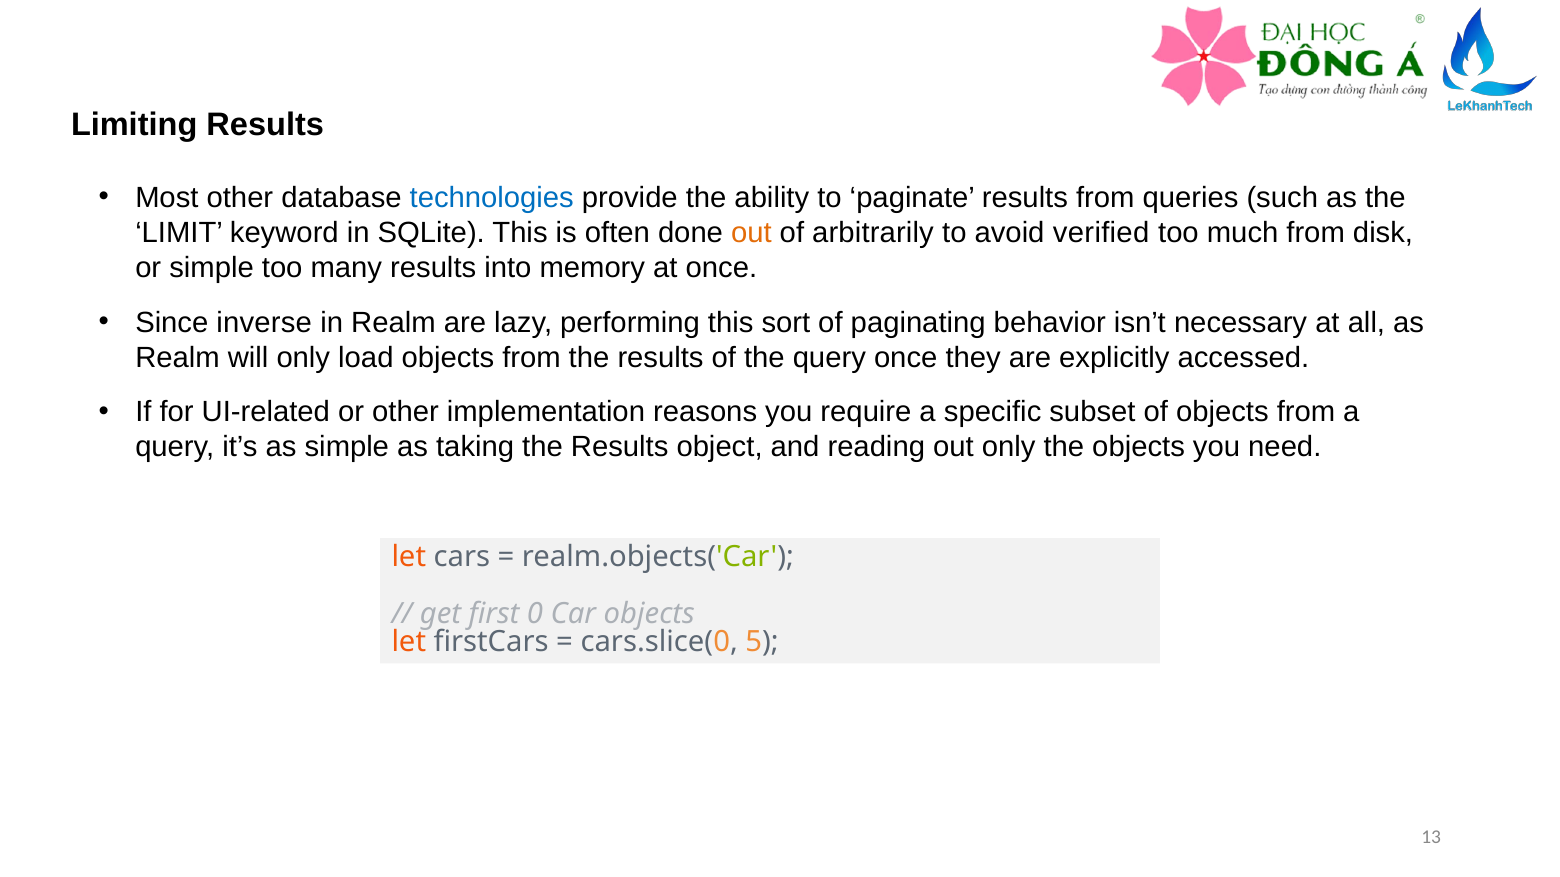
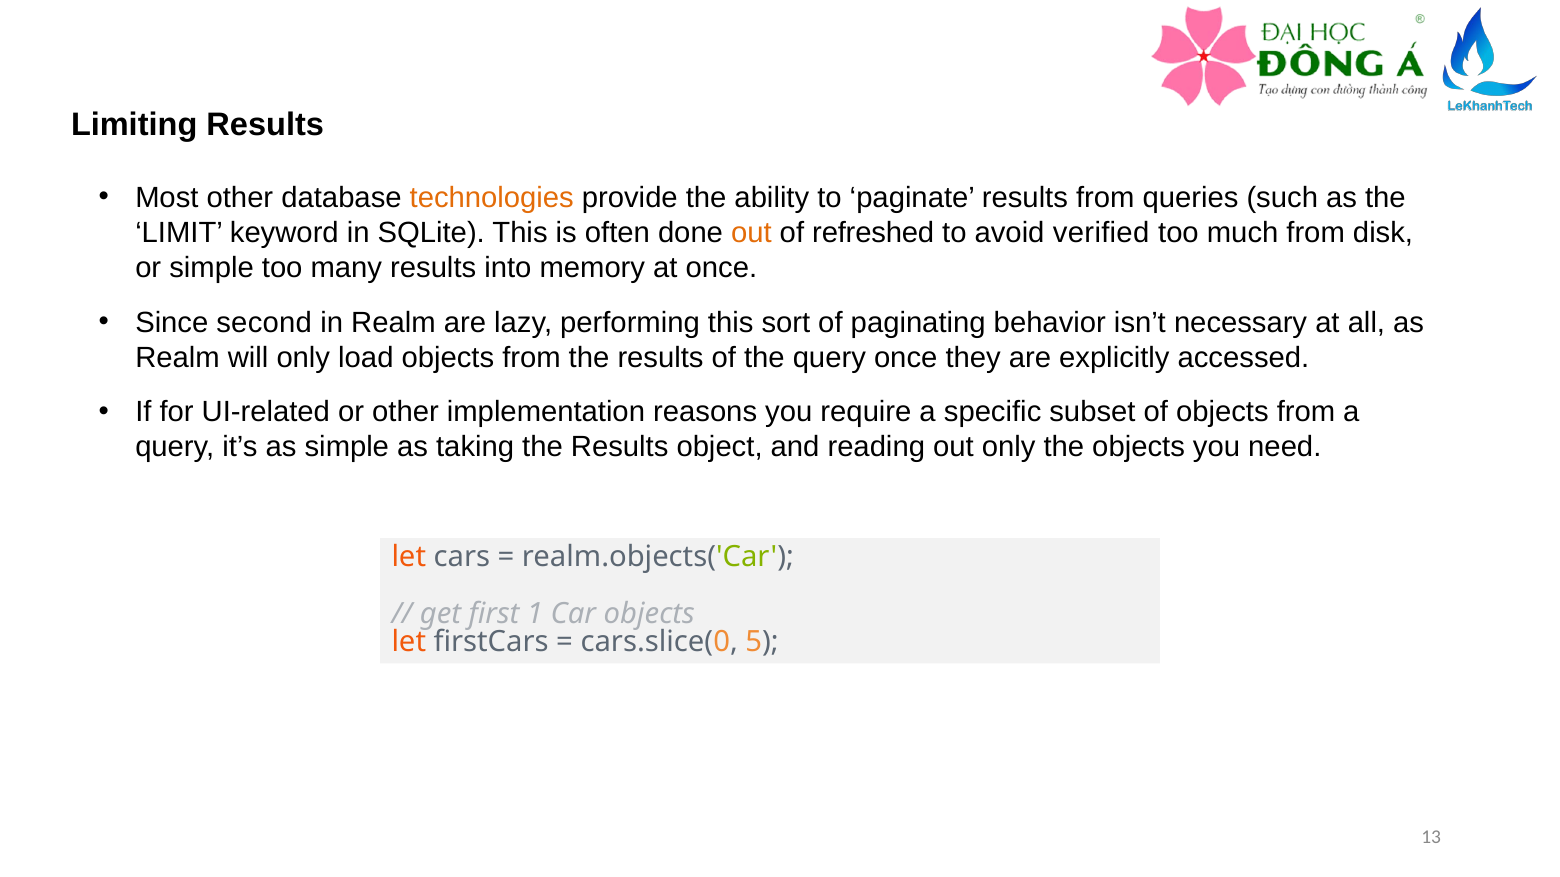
technologies colour: blue -> orange
arbitrarily: arbitrarily -> refreshed
inverse: inverse -> second
0: 0 -> 1
